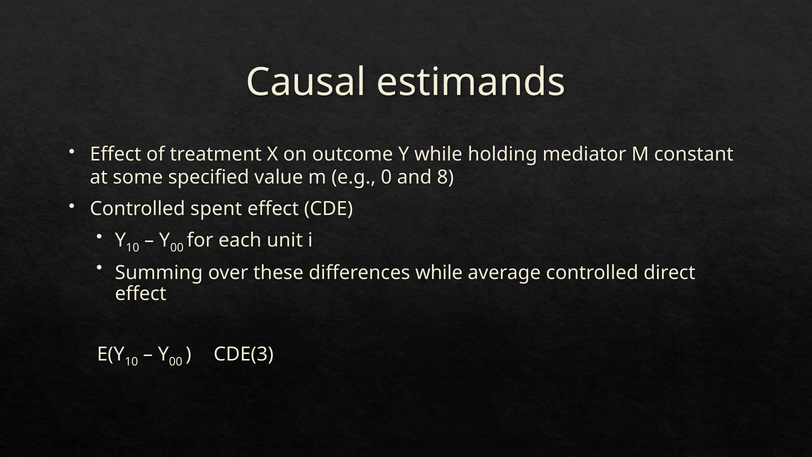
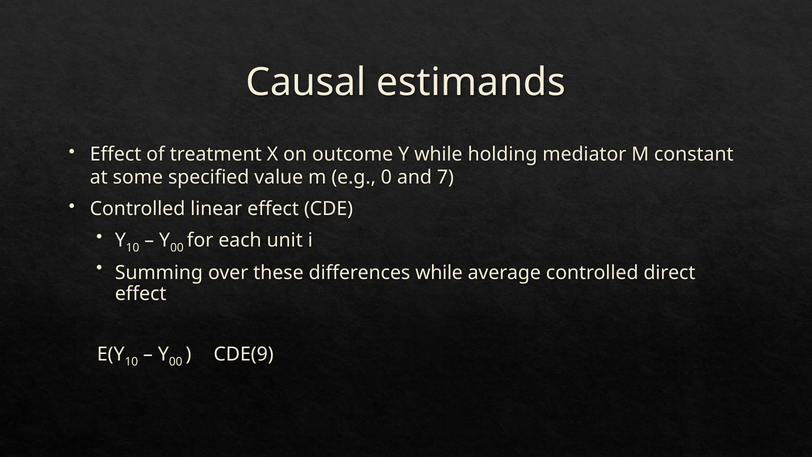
8: 8 -> 7
spent: spent -> linear
CDE(3: CDE(3 -> CDE(9
